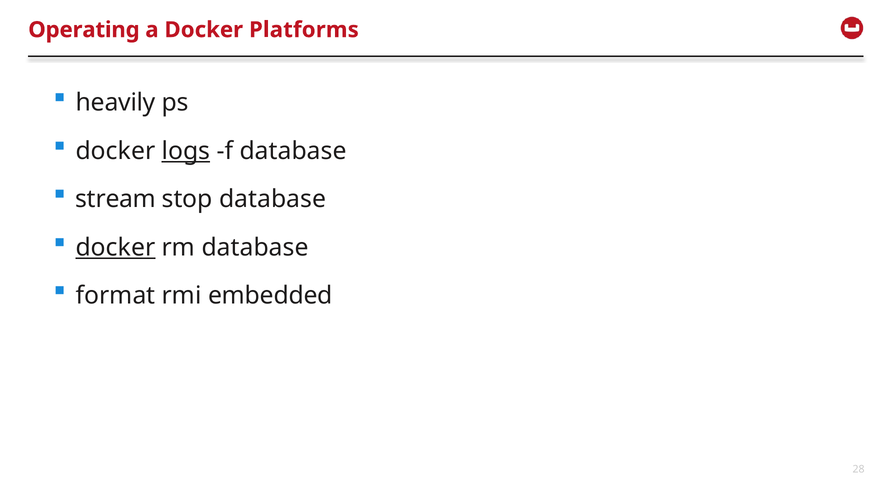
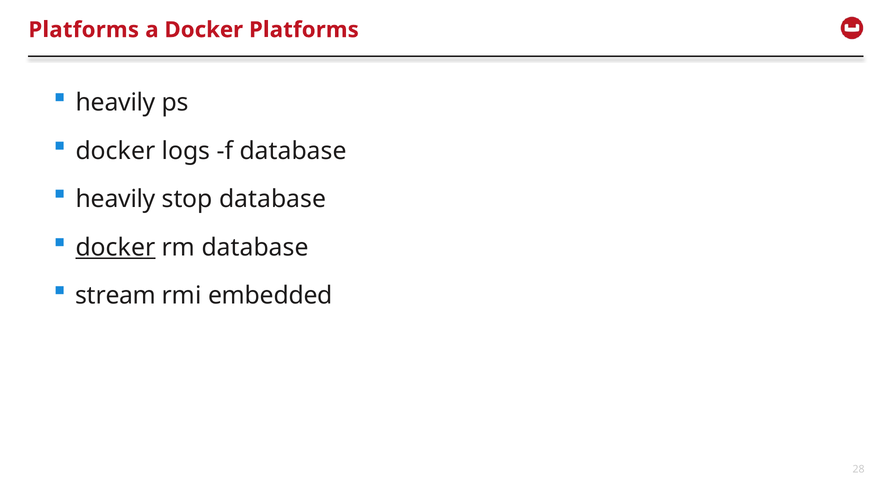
Operating at (84, 30): Operating -> Platforms
logs underline: present -> none
stream at (116, 199): stream -> heavily
format: format -> stream
